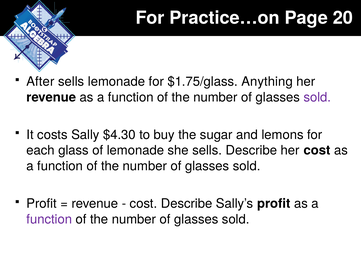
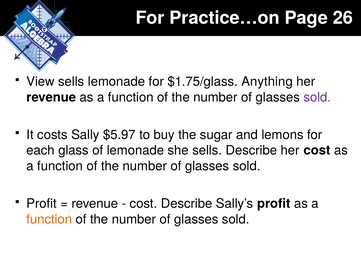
20: 20 -> 26
After: After -> View
$4.30: $4.30 -> $5.97
function at (49, 219) colour: purple -> orange
